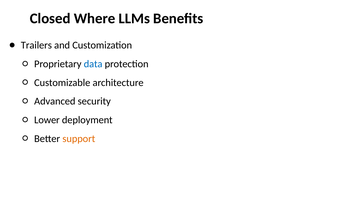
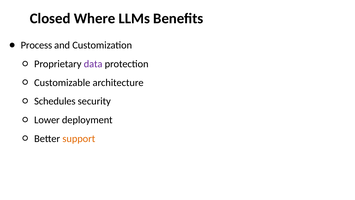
Trailers: Trailers -> Process
data colour: blue -> purple
Advanced: Advanced -> Schedules
